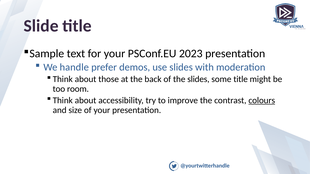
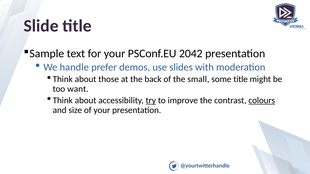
2023: 2023 -> 2042
the slides: slides -> small
room: room -> want
try underline: none -> present
